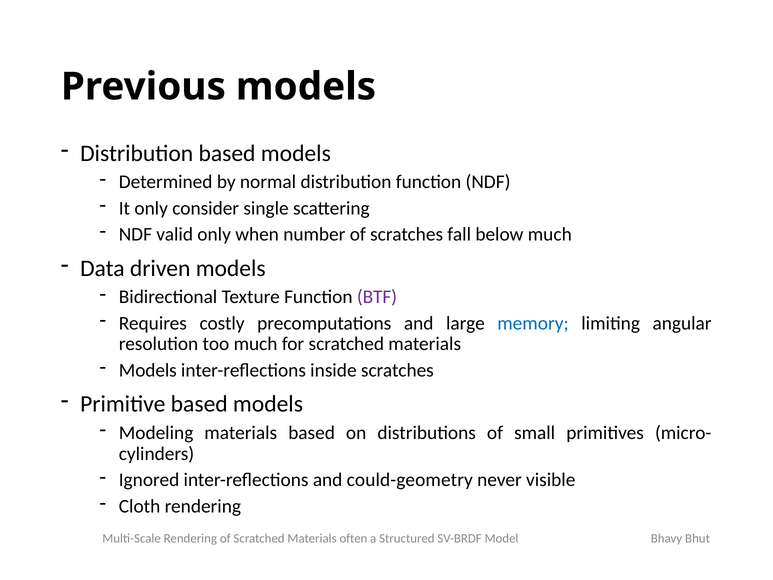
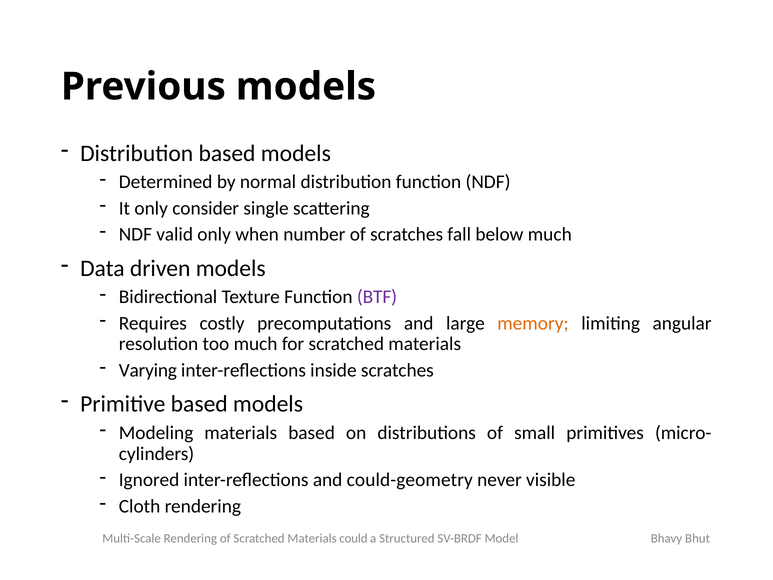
memory colour: blue -> orange
Models at (148, 370): Models -> Varying
often: often -> could
